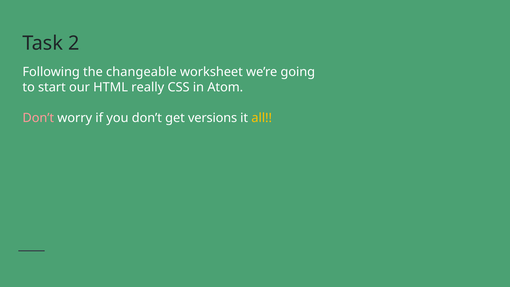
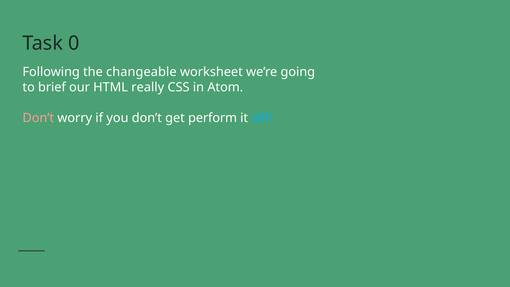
2: 2 -> 0
start: start -> brief
versions: versions -> perform
all colour: yellow -> light blue
